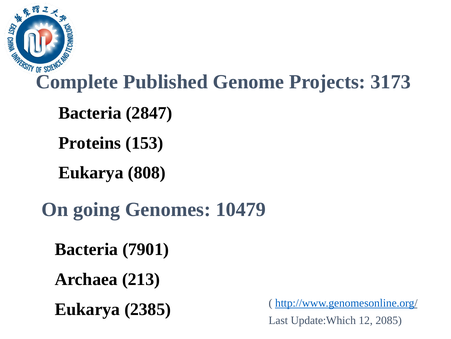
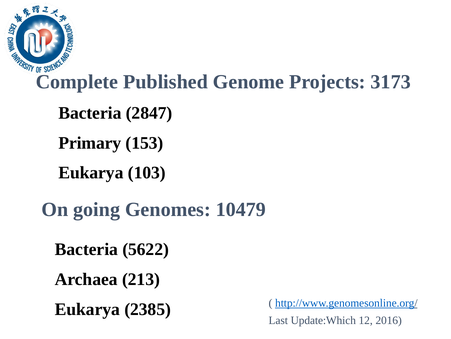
Proteins: Proteins -> Primary
808: 808 -> 103
7901: 7901 -> 5622
2085: 2085 -> 2016
